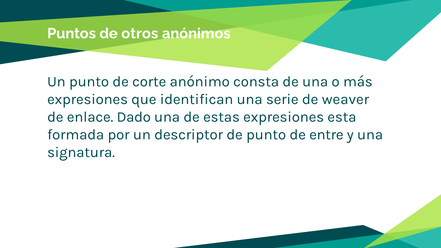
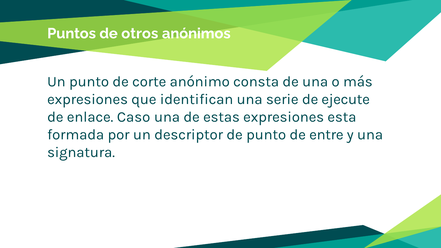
weaver: weaver -> ejecute
Dado: Dado -> Caso
